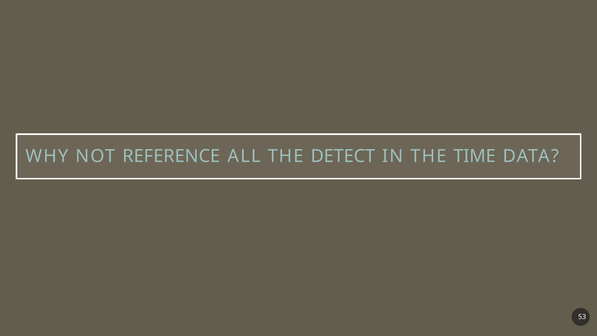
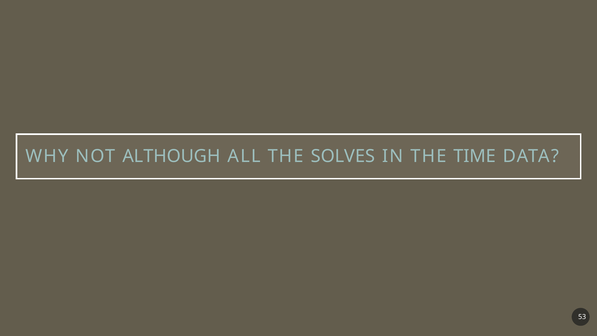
REFERENCE: REFERENCE -> ALTHOUGH
DETECT: DETECT -> SOLVES
